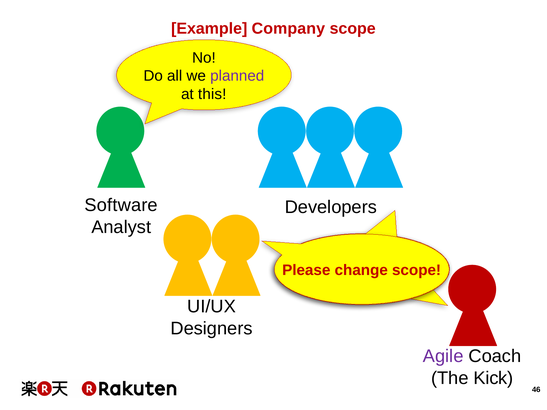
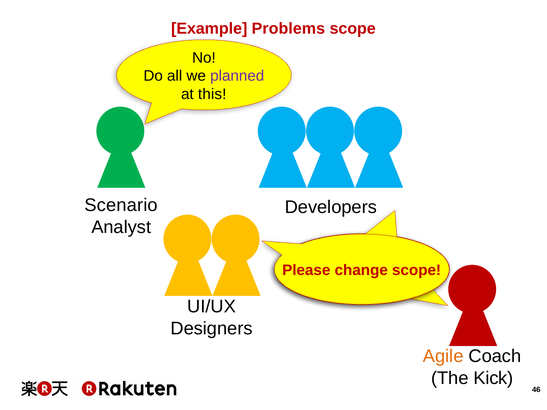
Company: Company -> Problems
Software: Software -> Scenario
Agile colour: purple -> orange
